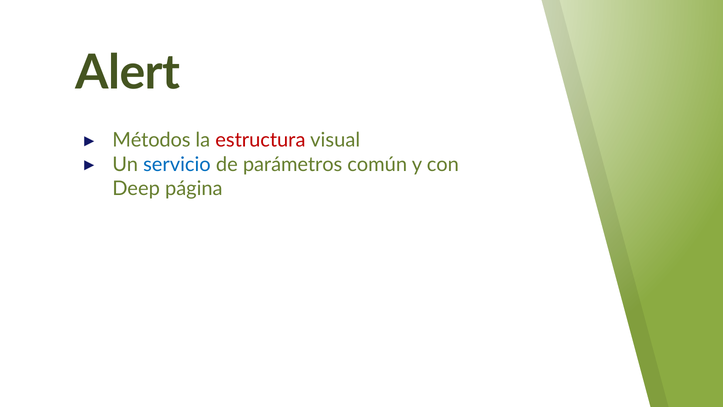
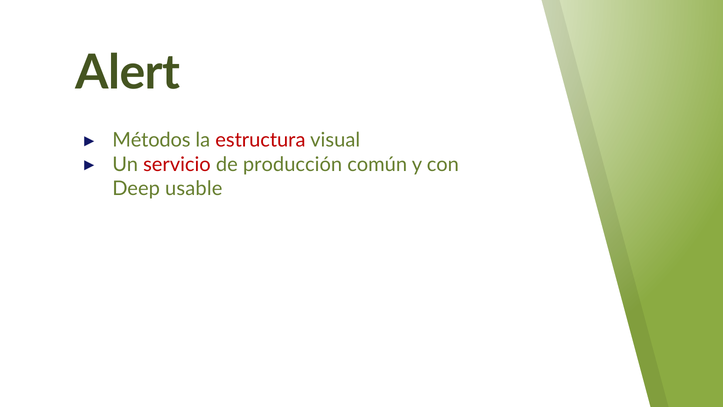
servicio colour: blue -> red
parámetros: parámetros -> producción
página: página -> usable
